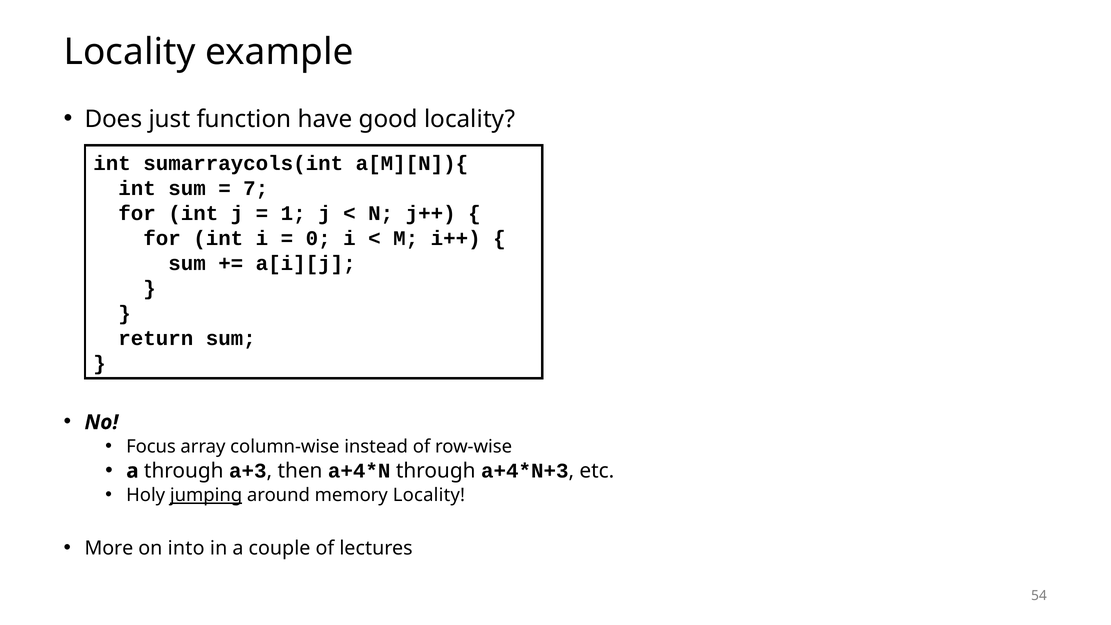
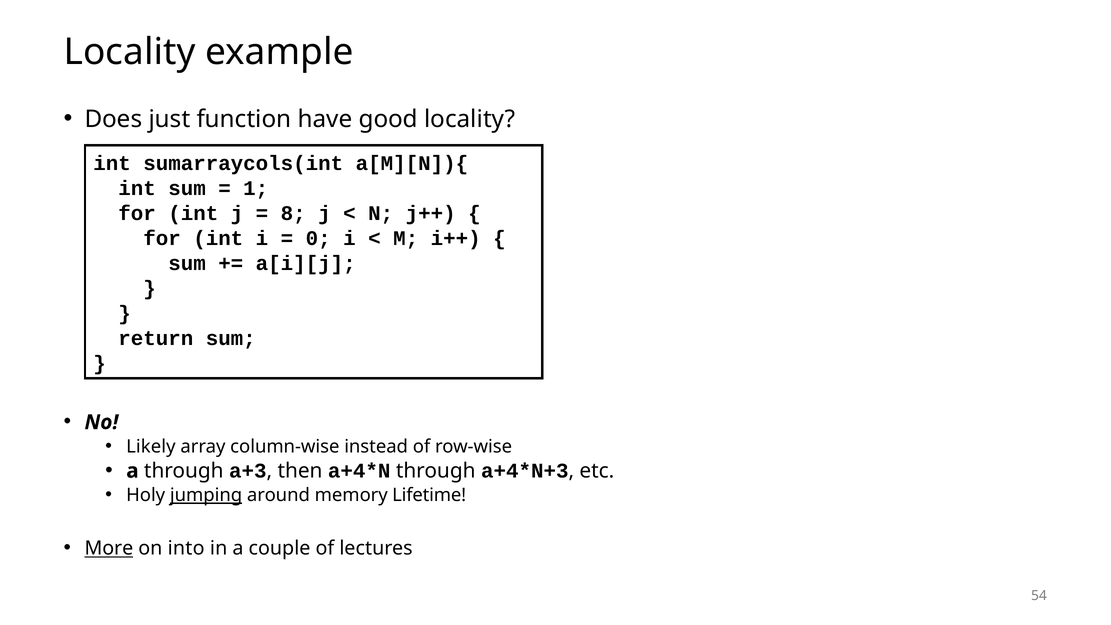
7: 7 -> 1
1: 1 -> 8
Focus: Focus -> Likely
memory Locality: Locality -> Lifetime
More underline: none -> present
